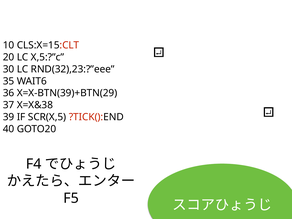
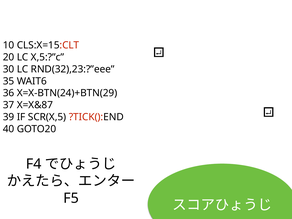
X=X-BTN(39)+BTN(29: X=X-BTN(39)+BTN(29 -> X=X-BTN(24)+BTN(29
X=X&38: X=X&38 -> X=X&87
